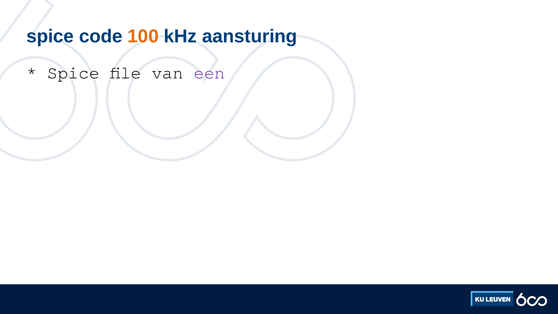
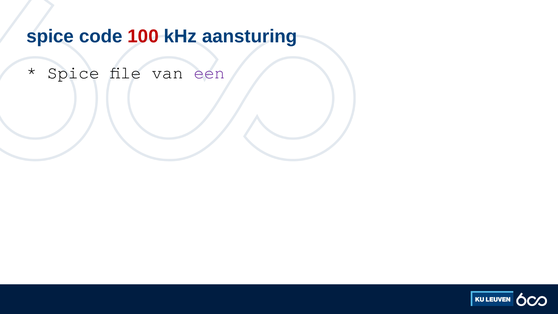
100 colour: orange -> red
